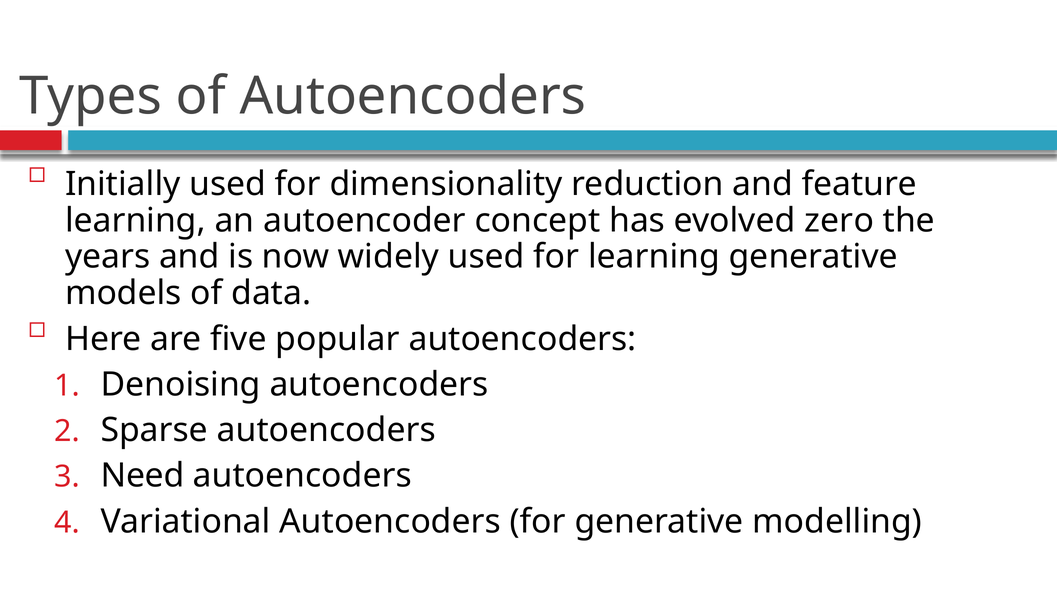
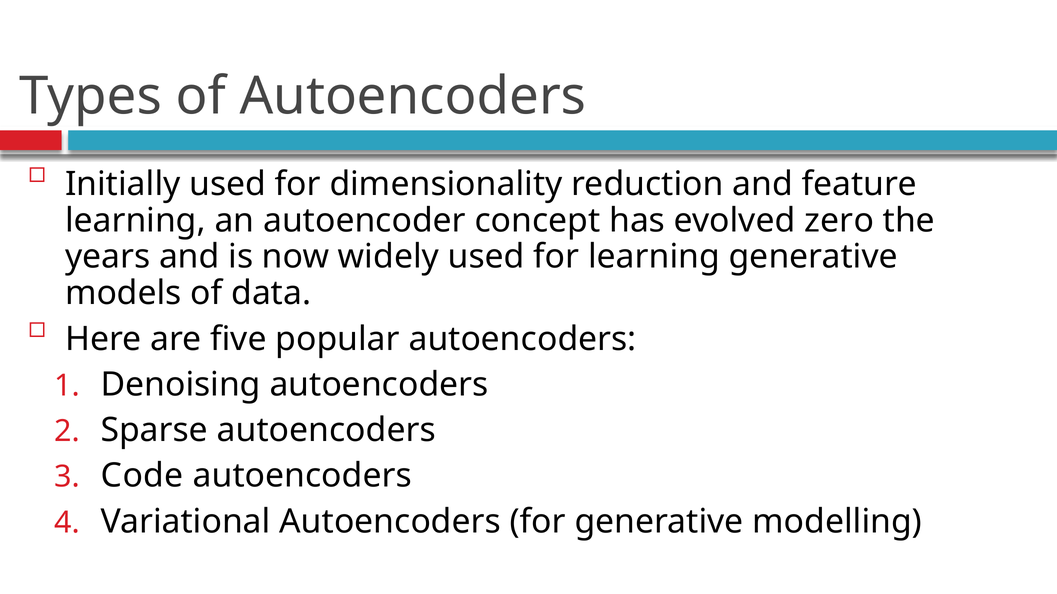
Need: Need -> Code
